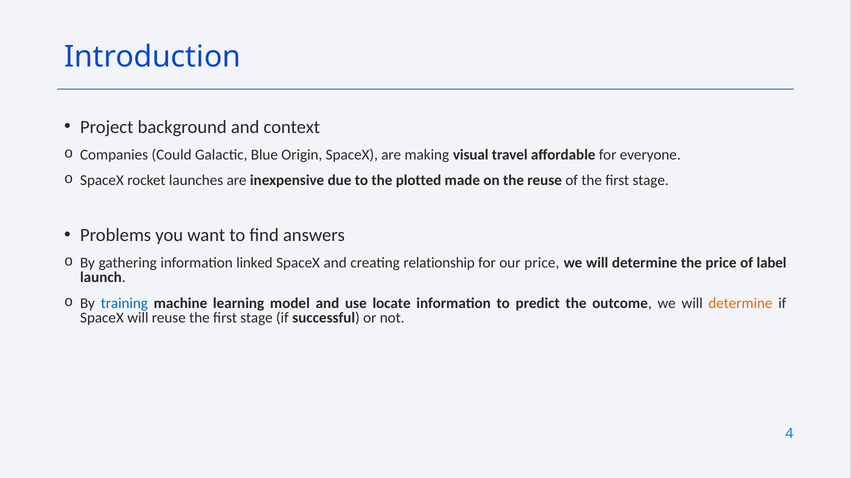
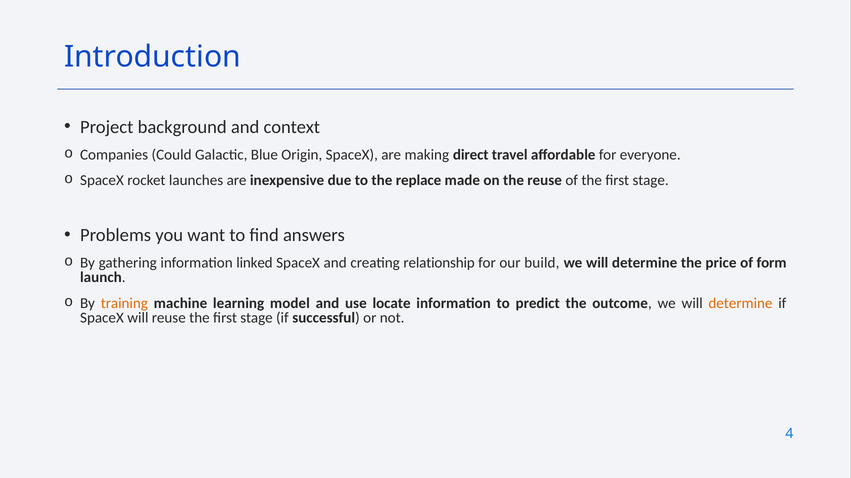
visual: visual -> direct
plotted: plotted -> replace
our price: price -> build
label: label -> form
training colour: blue -> orange
